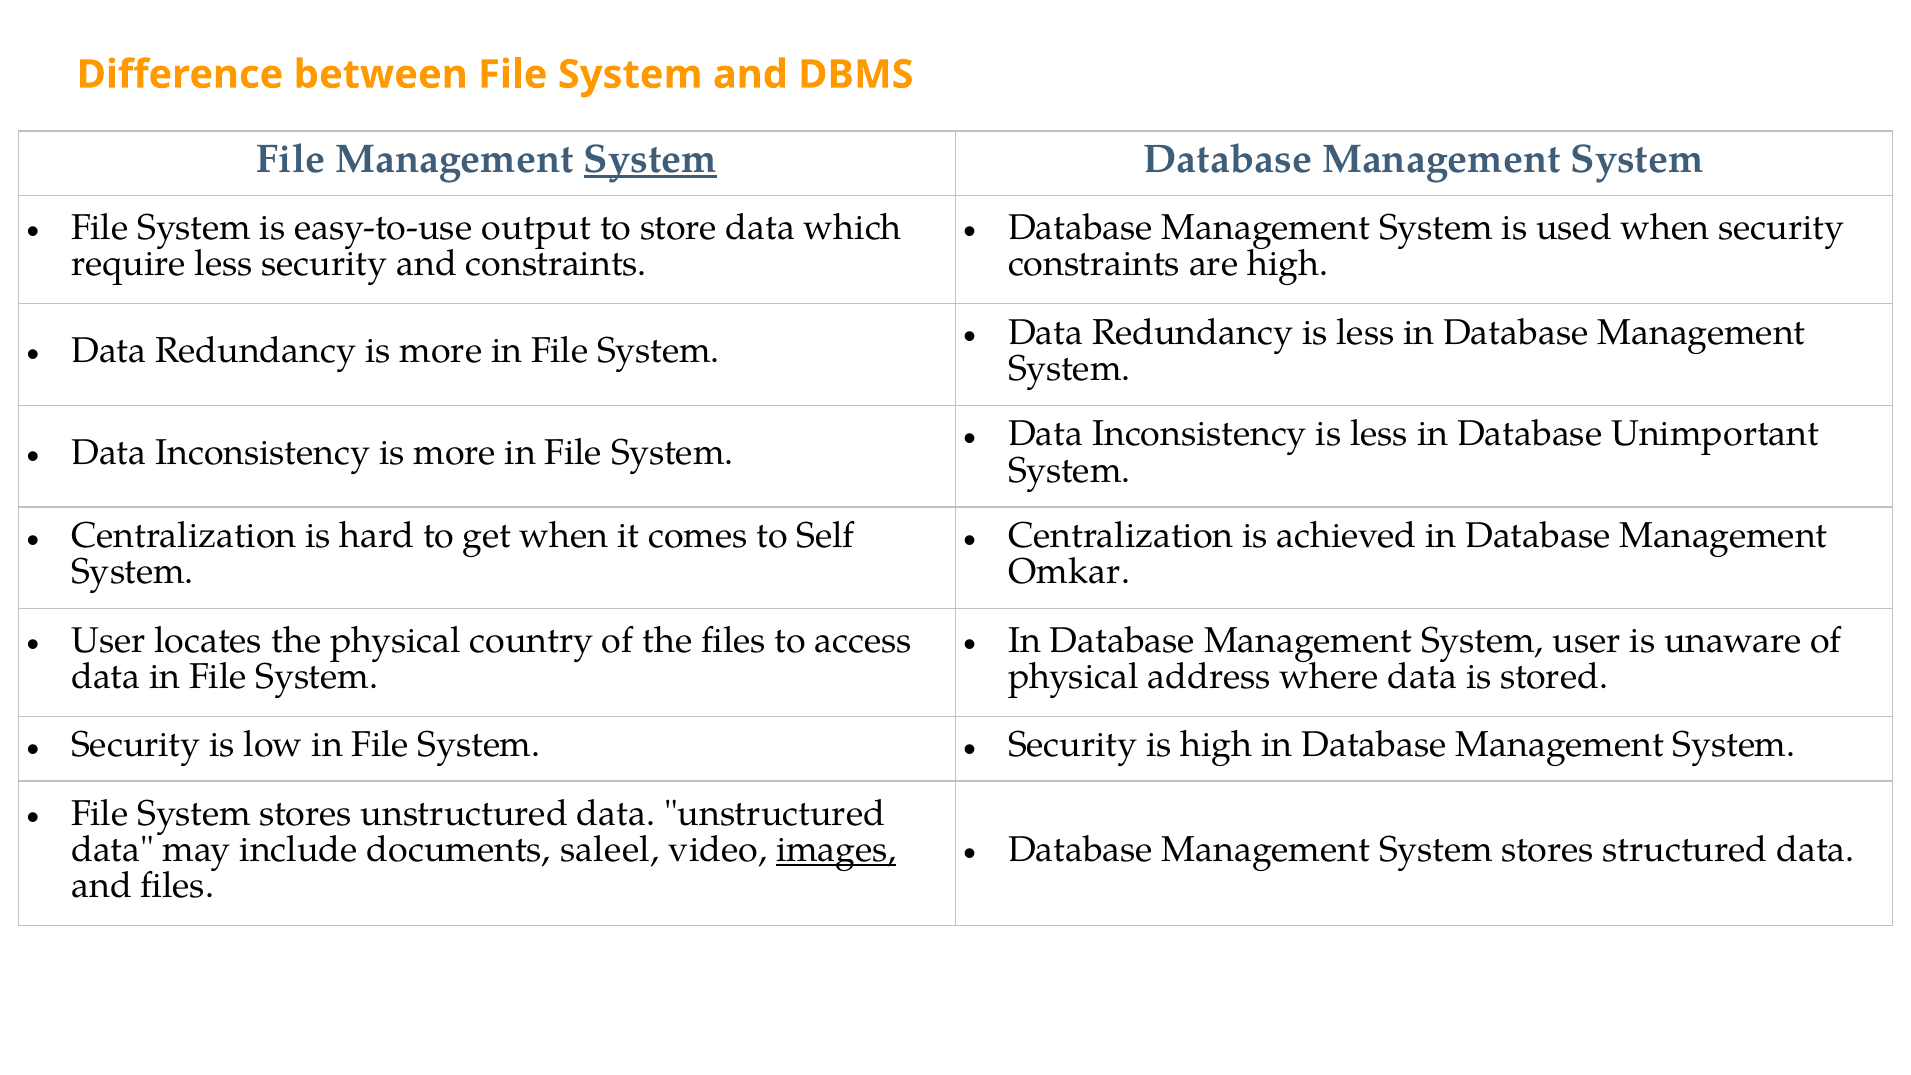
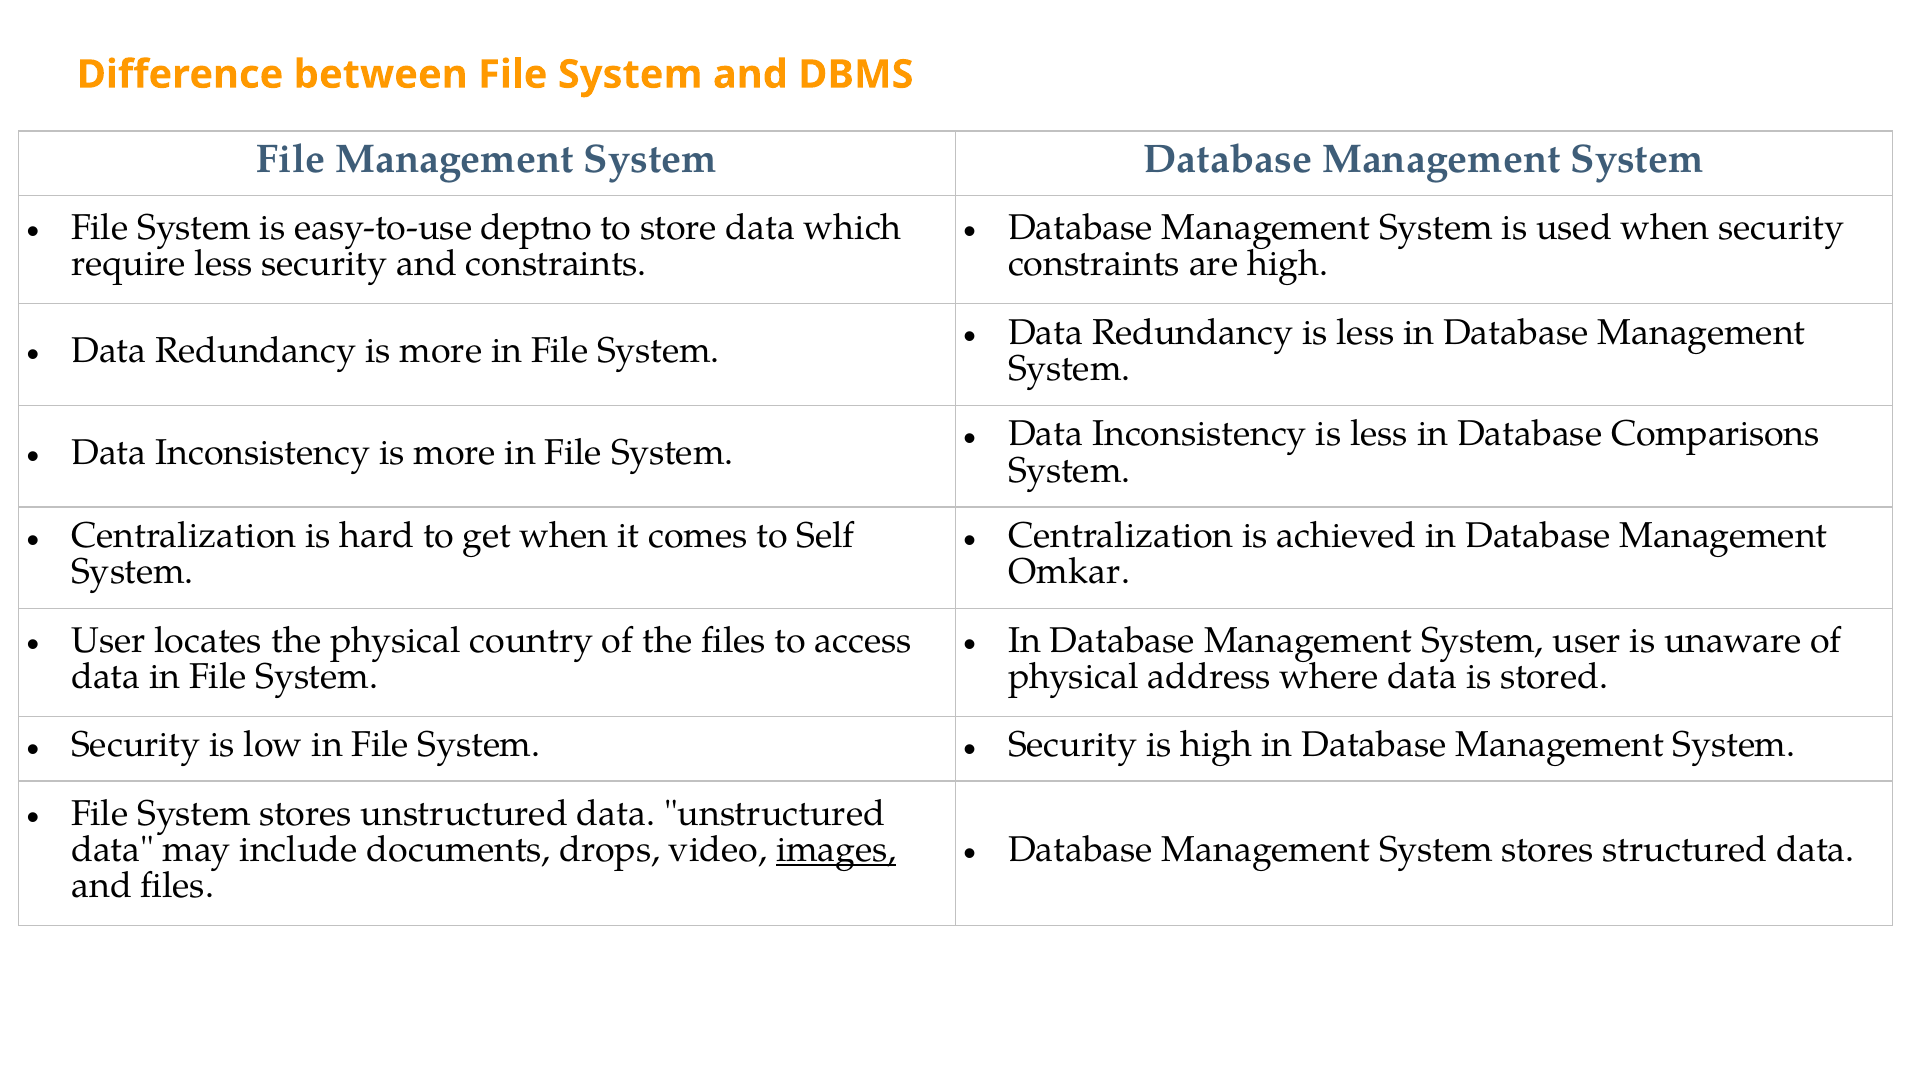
System at (650, 159) underline: present -> none
output: output -> deptno
Unimportant: Unimportant -> Comparisons
saleel: saleel -> drops
